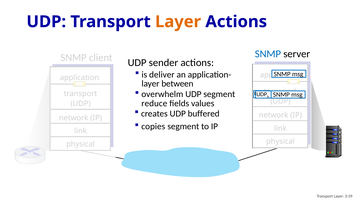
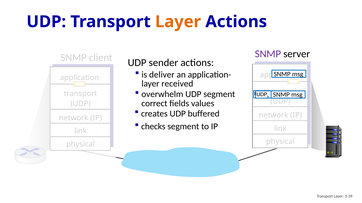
SNMP at (268, 54) colour: blue -> purple
between: between -> received
reduce: reduce -> correct
copies: copies -> checks
